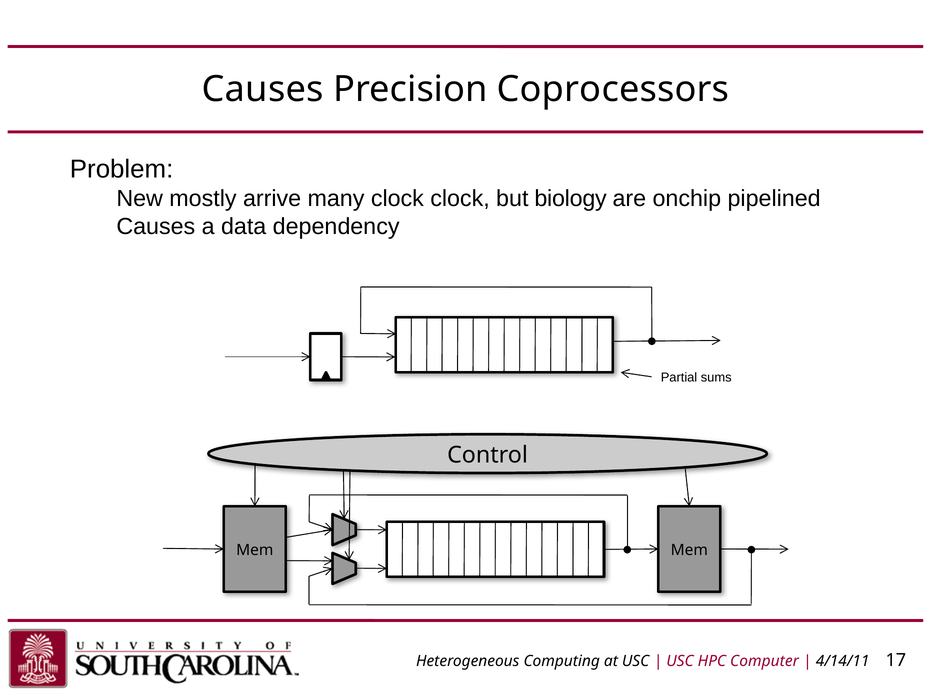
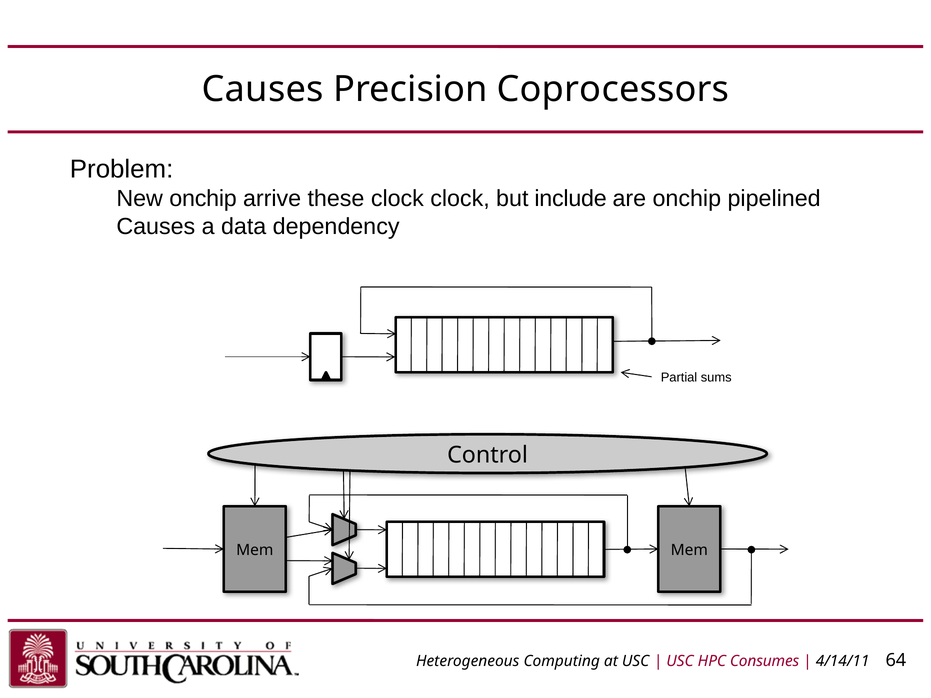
New mostly: mostly -> onchip
many: many -> these
biology: biology -> include
Computer: Computer -> Consumes
17: 17 -> 64
